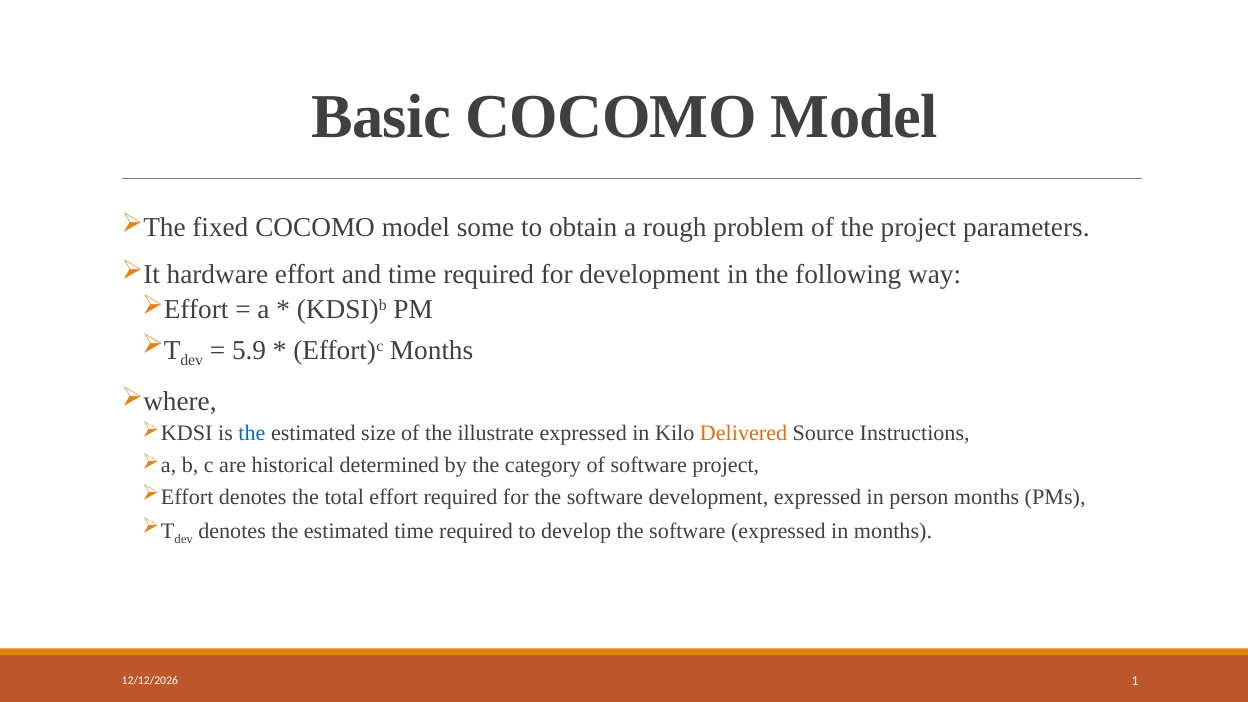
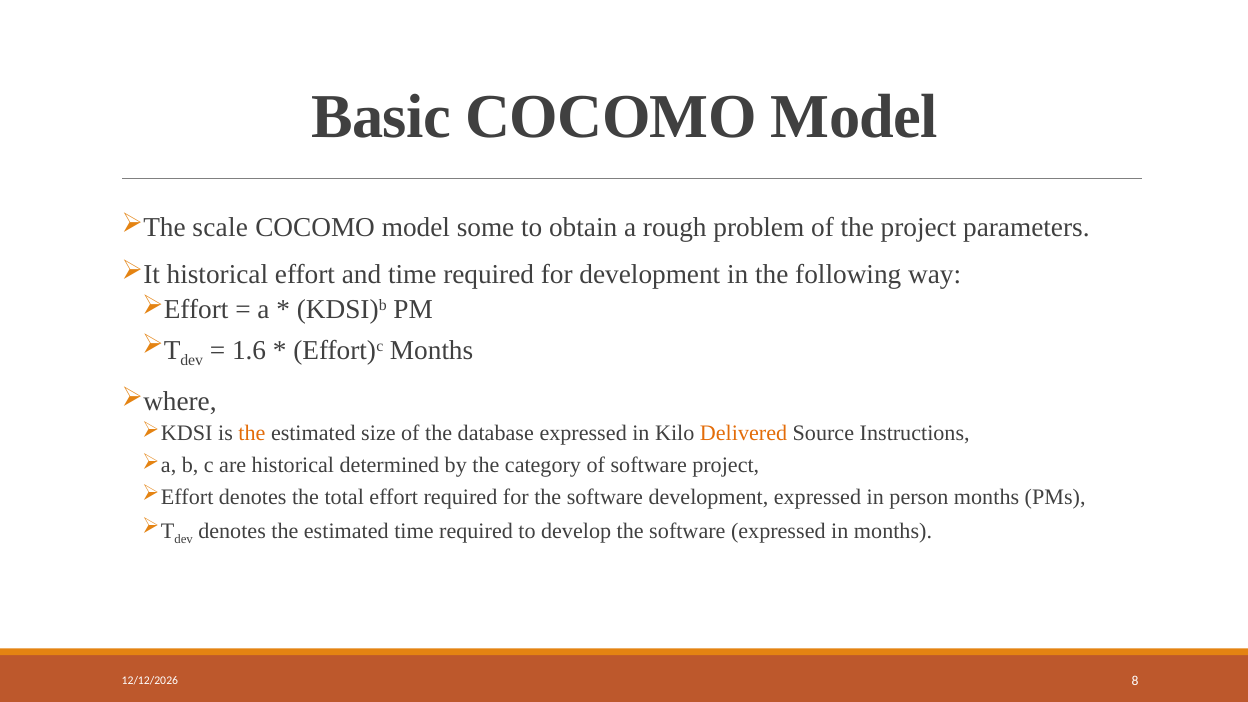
fixed: fixed -> scale
hardware at (217, 275): hardware -> historical
5.9: 5.9 -> 1.6
the at (252, 433) colour: blue -> orange
illustrate: illustrate -> database
1: 1 -> 8
